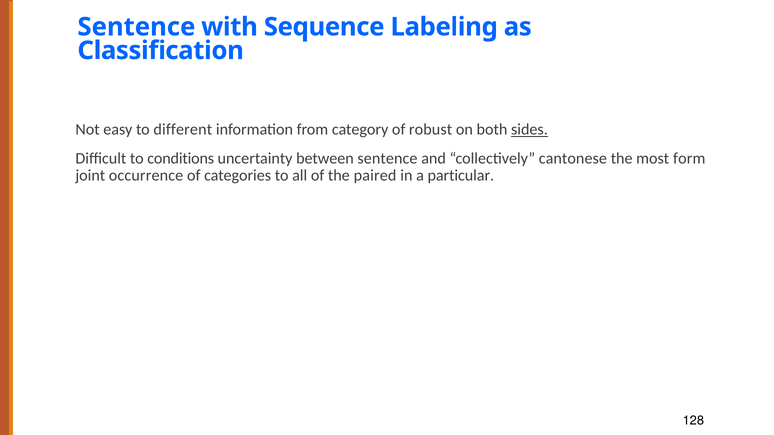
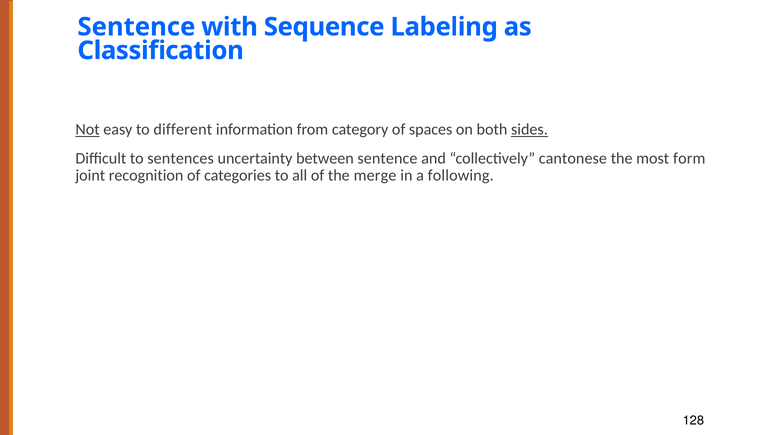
Not underline: none -> present
robust: robust -> spaces
conditions: conditions -> sentences
occurrence: occurrence -> recognition
paired: paired -> merge
particular: particular -> following
